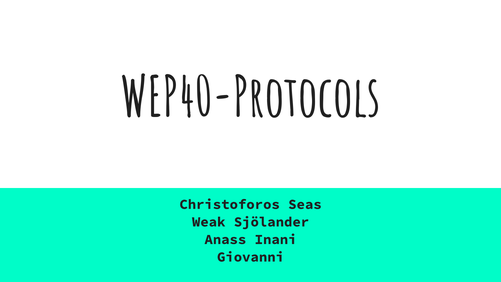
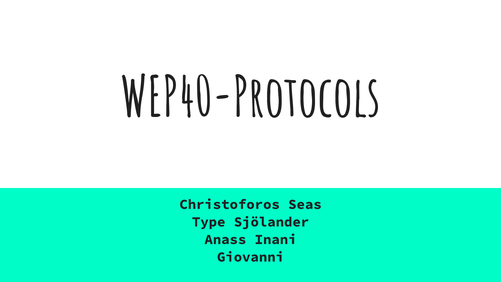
Weak: Weak -> Type
